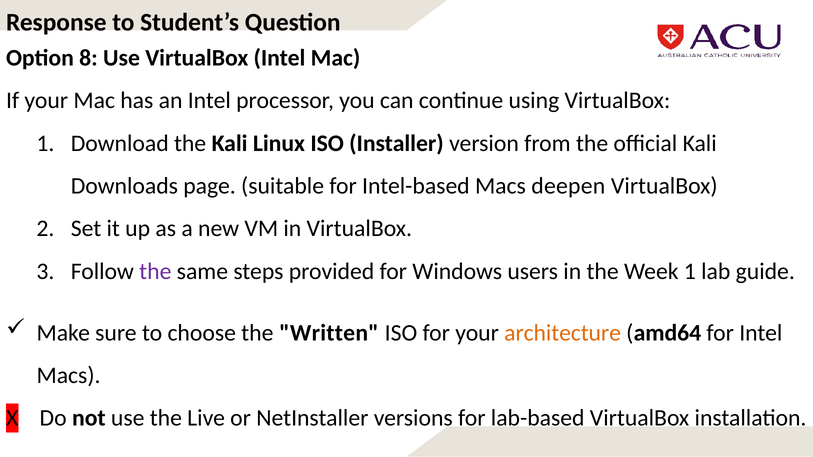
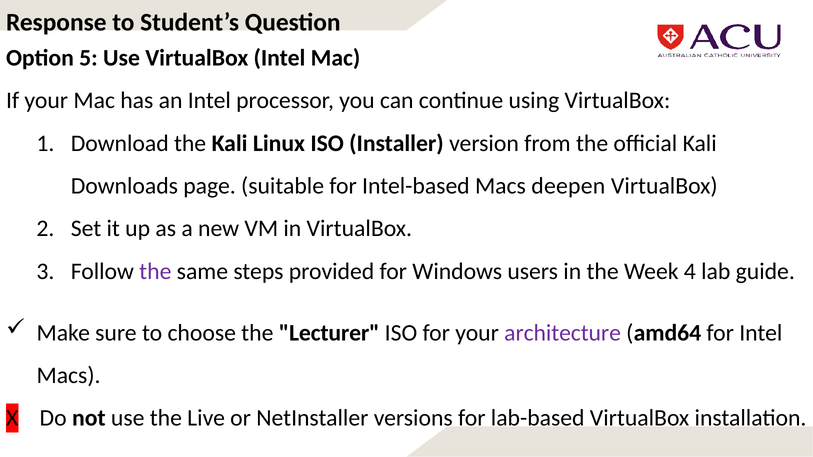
8: 8 -> 5
Week 1: 1 -> 4
Written: Written -> Lecturer
architecture colour: orange -> purple
